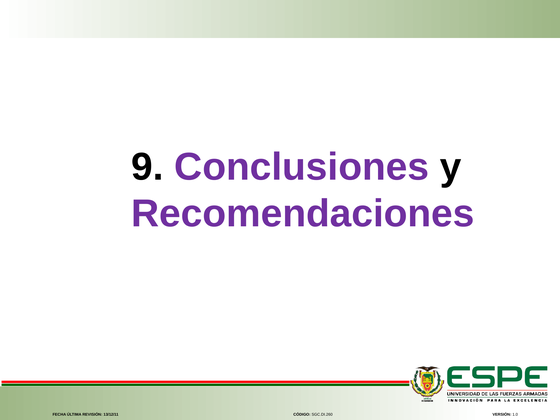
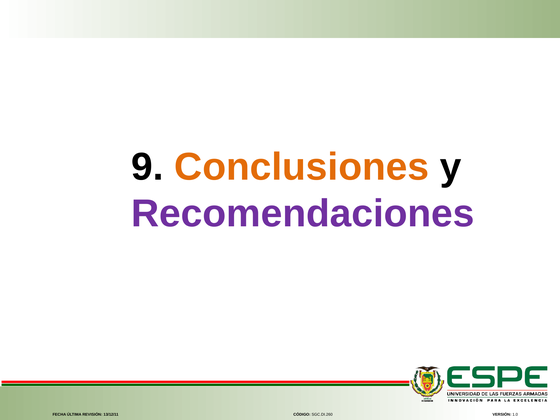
Conclusiones colour: purple -> orange
